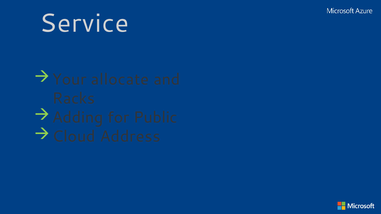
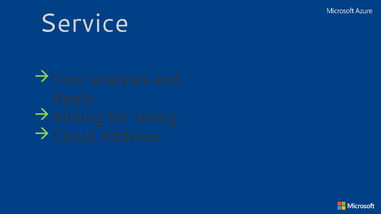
allocate: allocate -> analysis
Racks: Racks -> Apply
Public: Public -> Using
